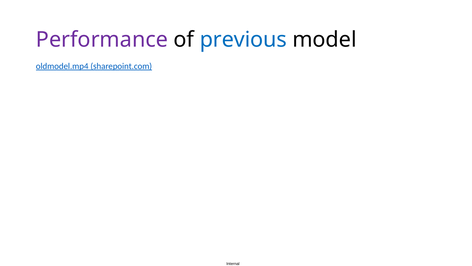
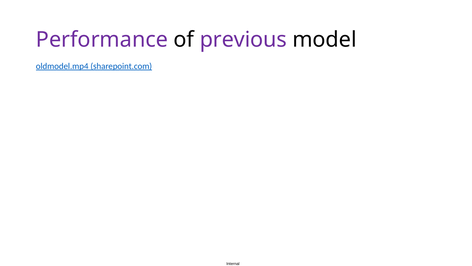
previous colour: blue -> purple
